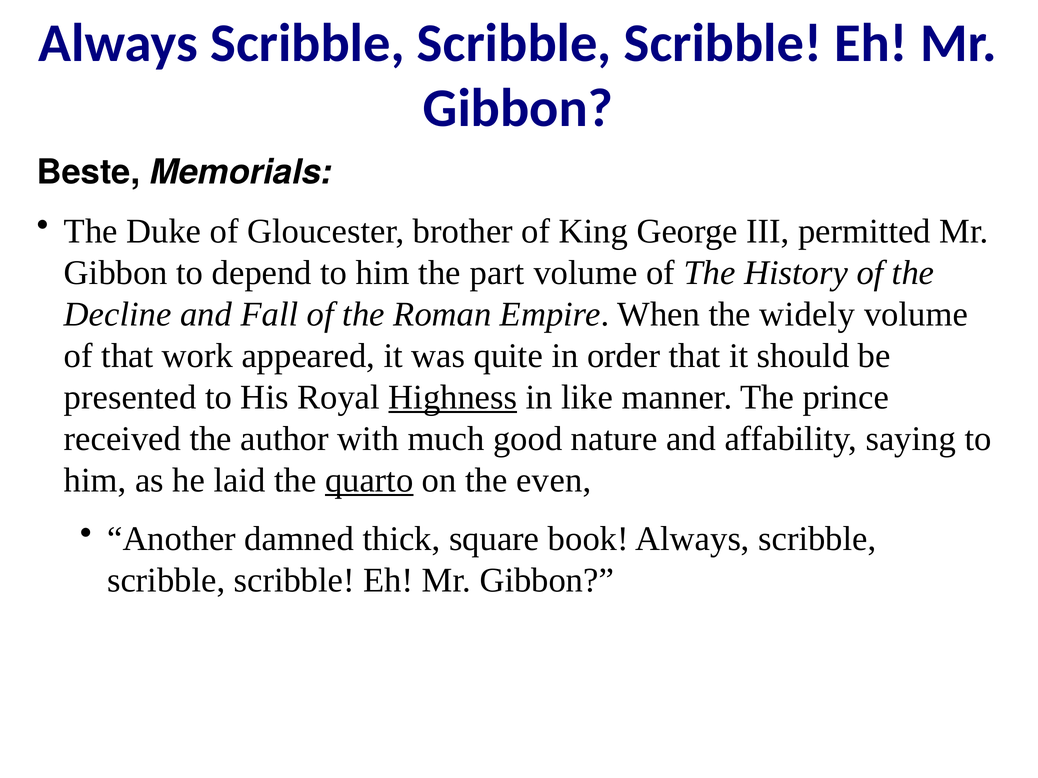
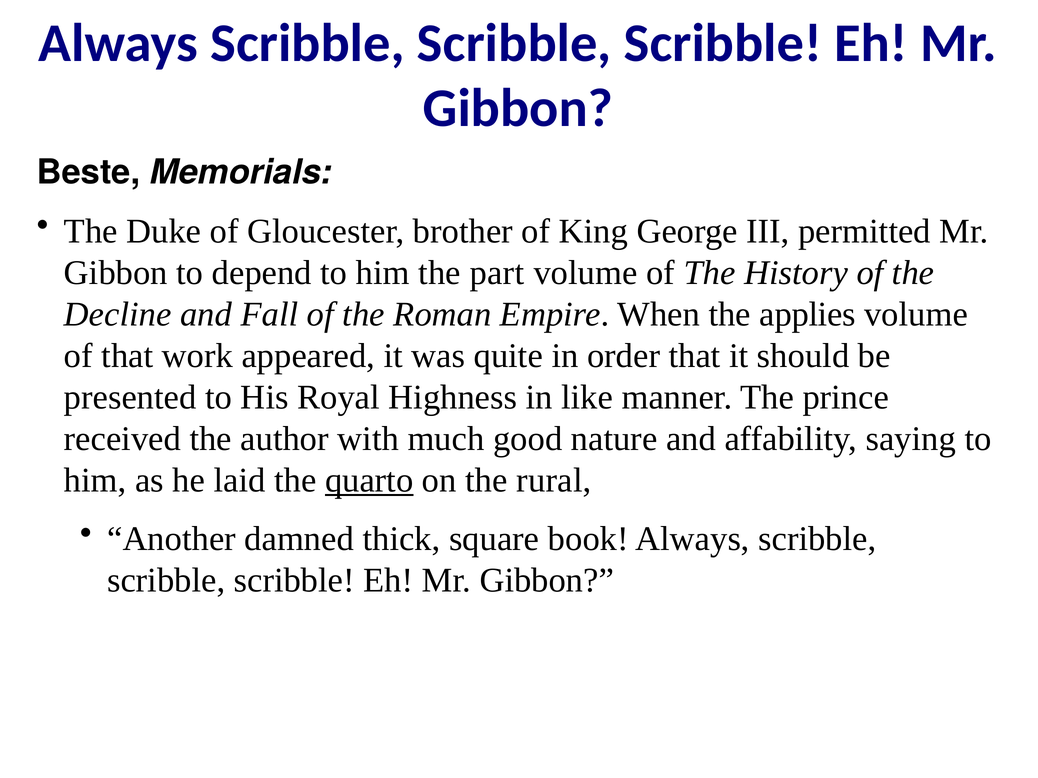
widely: widely -> applies
Highness underline: present -> none
even: even -> rural
